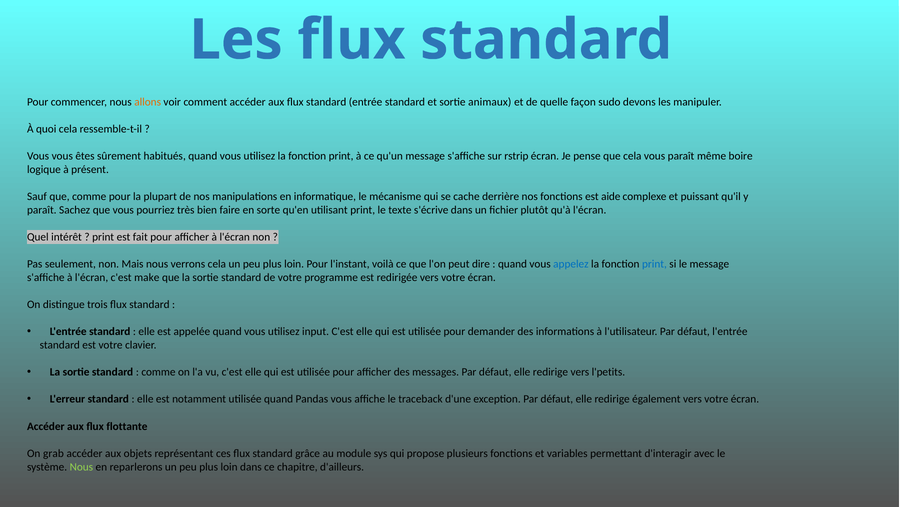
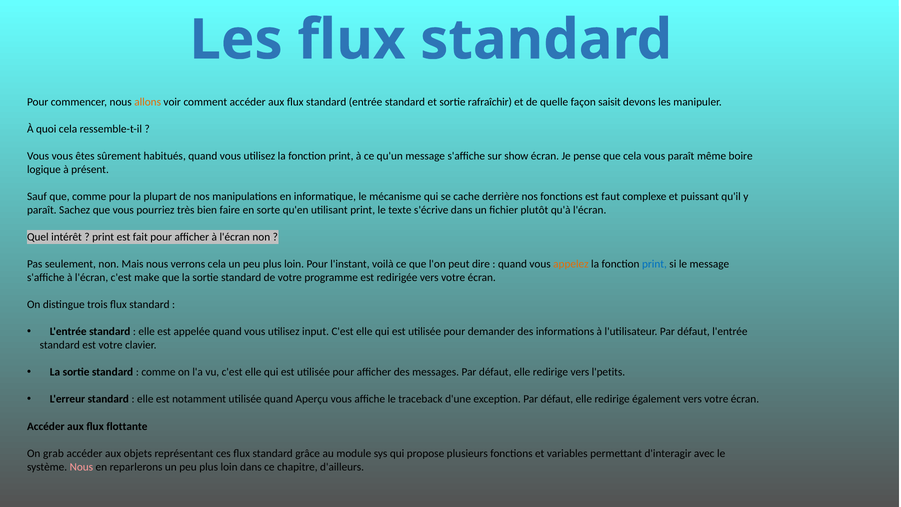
animaux: animaux -> rafraîchir
sudo: sudo -> saisit
rstrip: rstrip -> show
aide: aide -> faut
appelez colour: blue -> orange
Pandas: Pandas -> Aperçu
Nous at (81, 467) colour: light green -> pink
